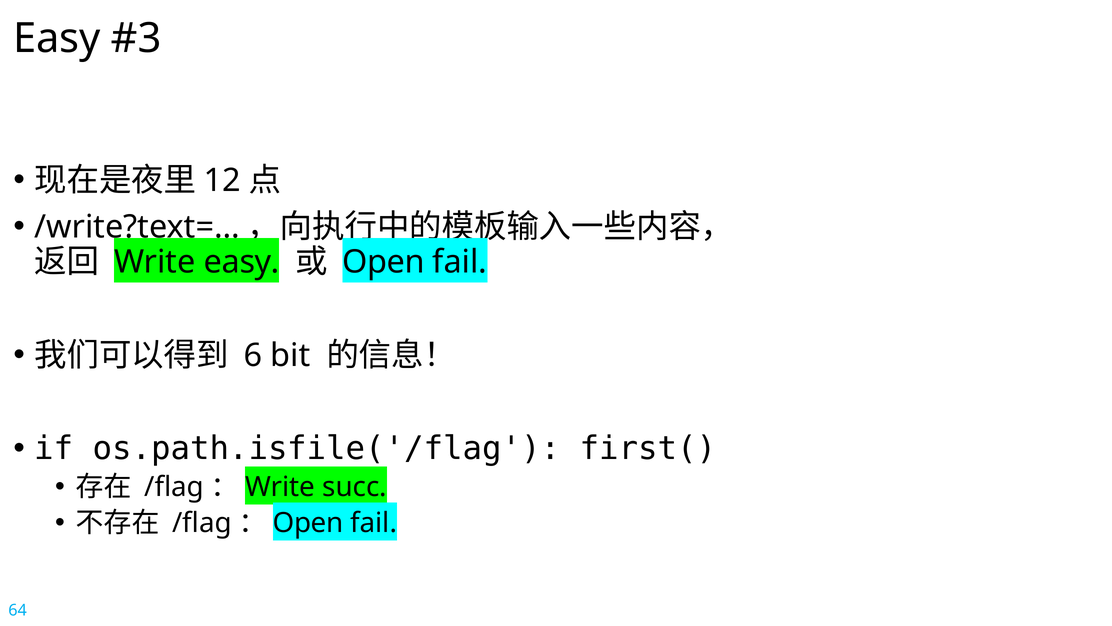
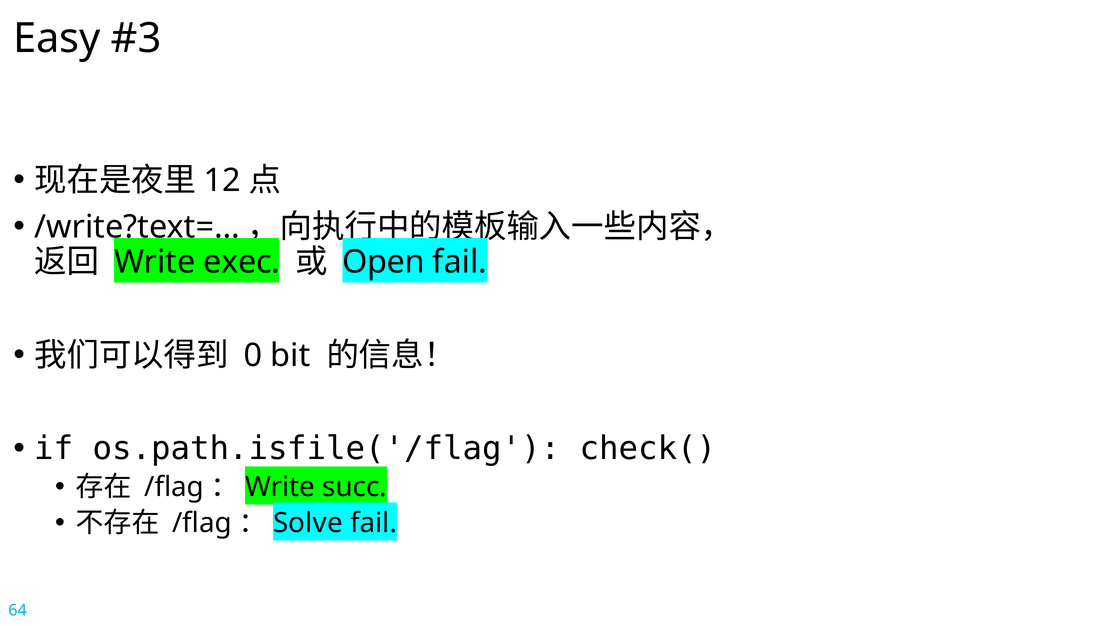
Write easy: easy -> exec
6: 6 -> 0
first(: first( -> check(
Open at (308, 523): Open -> Solve
